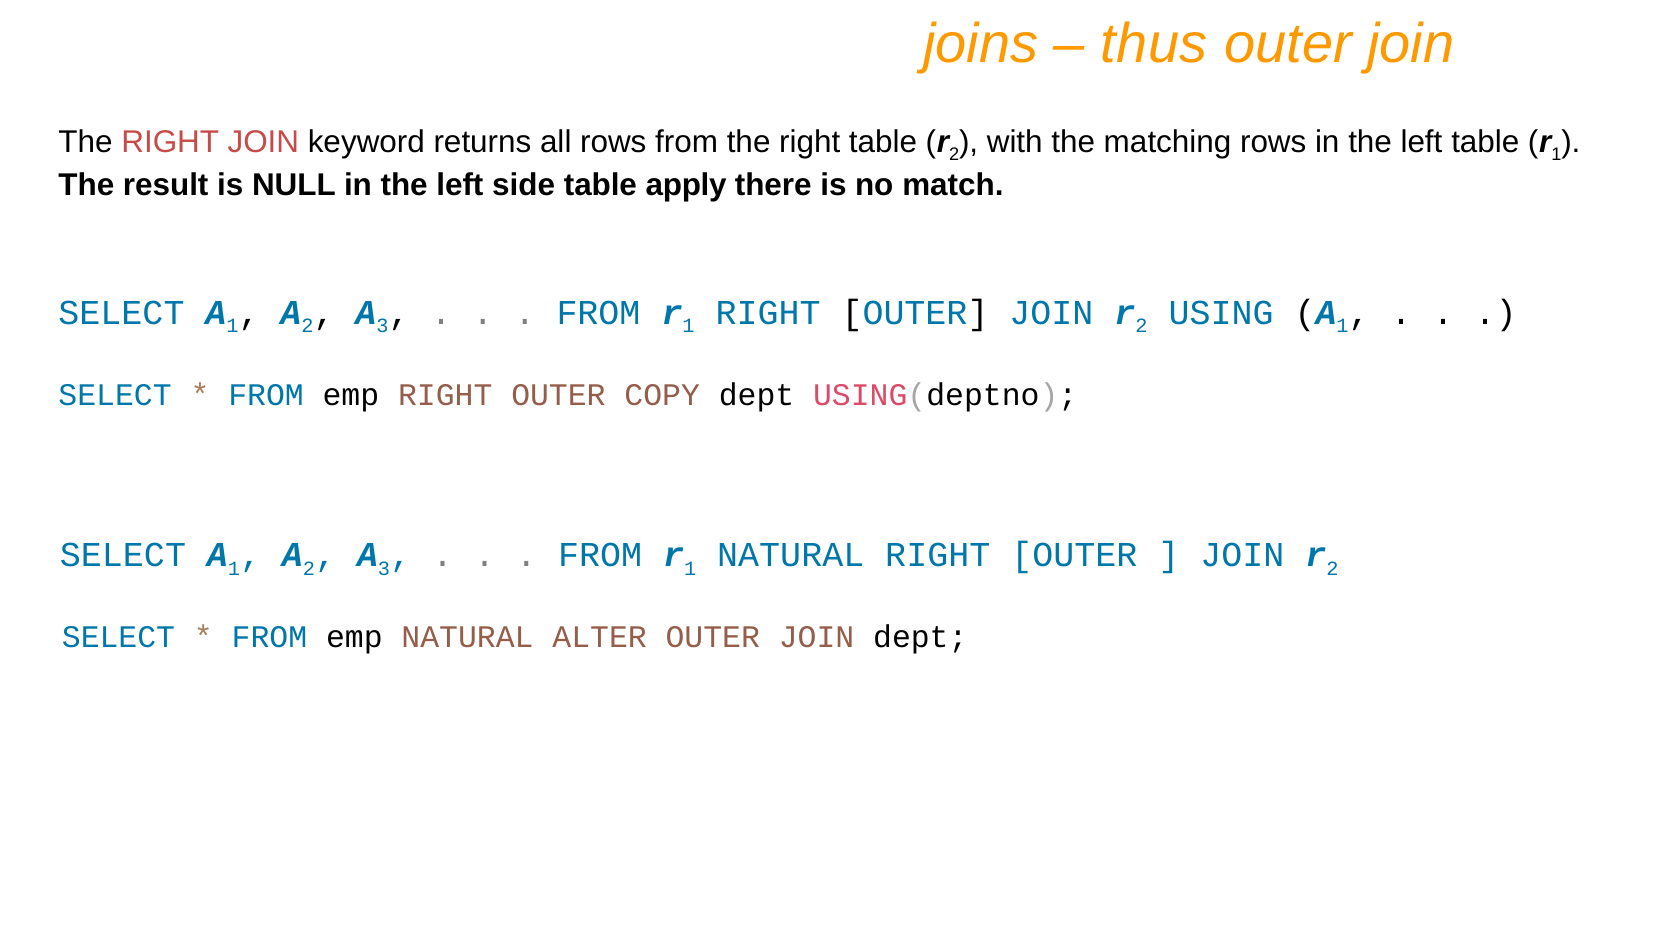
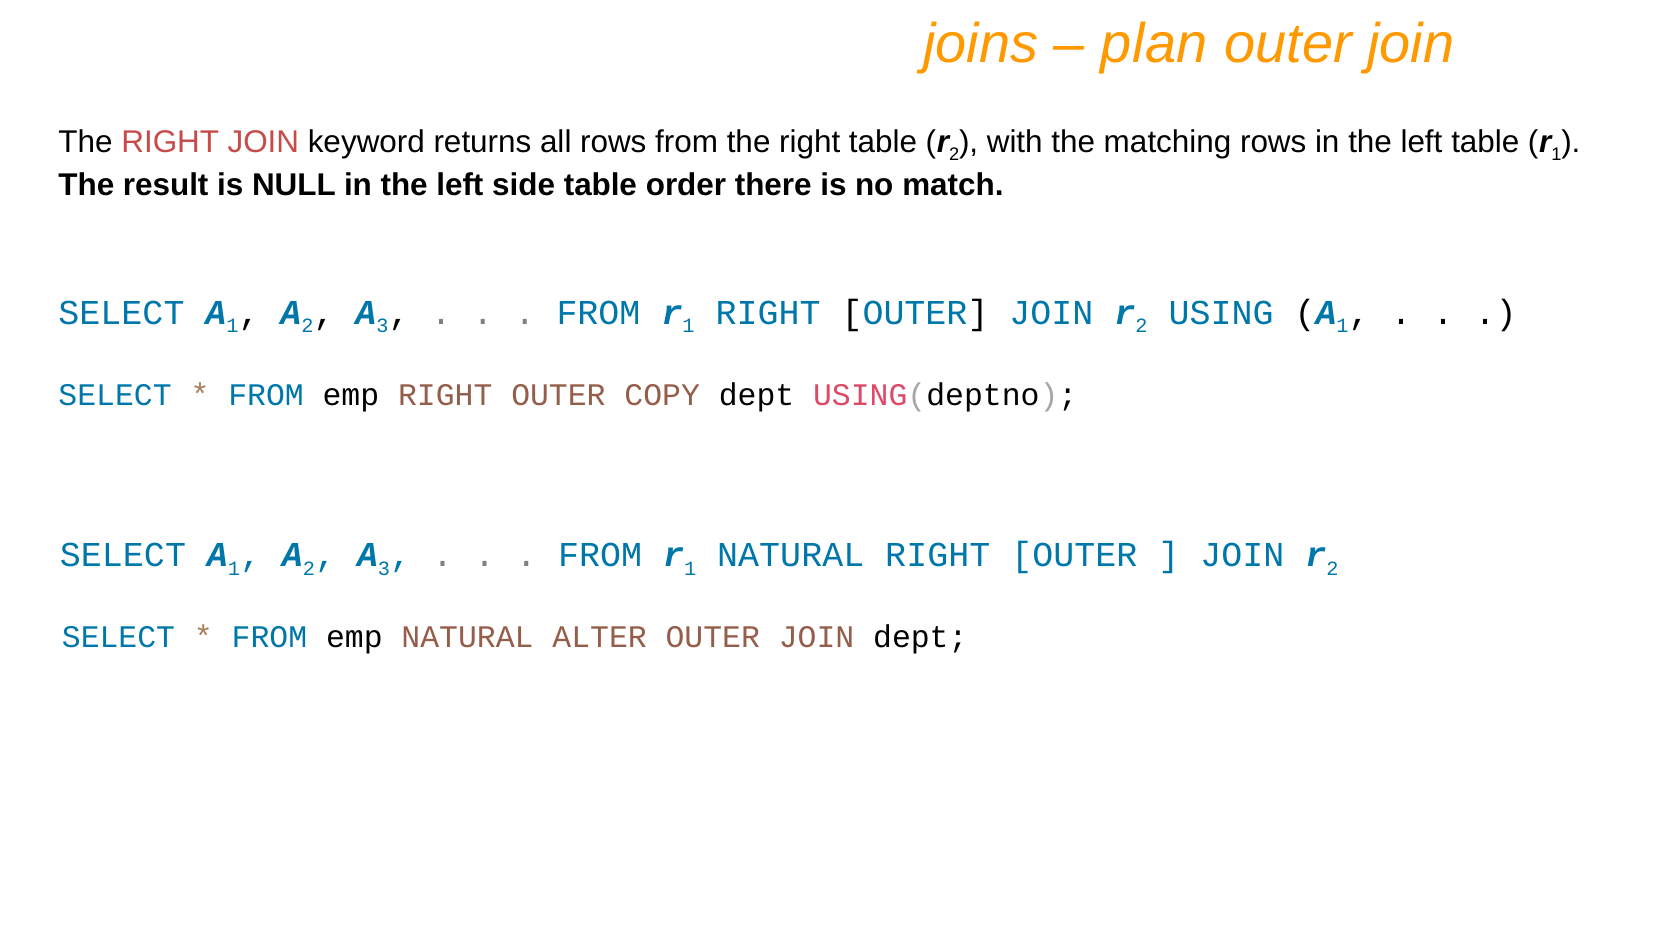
thus: thus -> plan
apply: apply -> order
